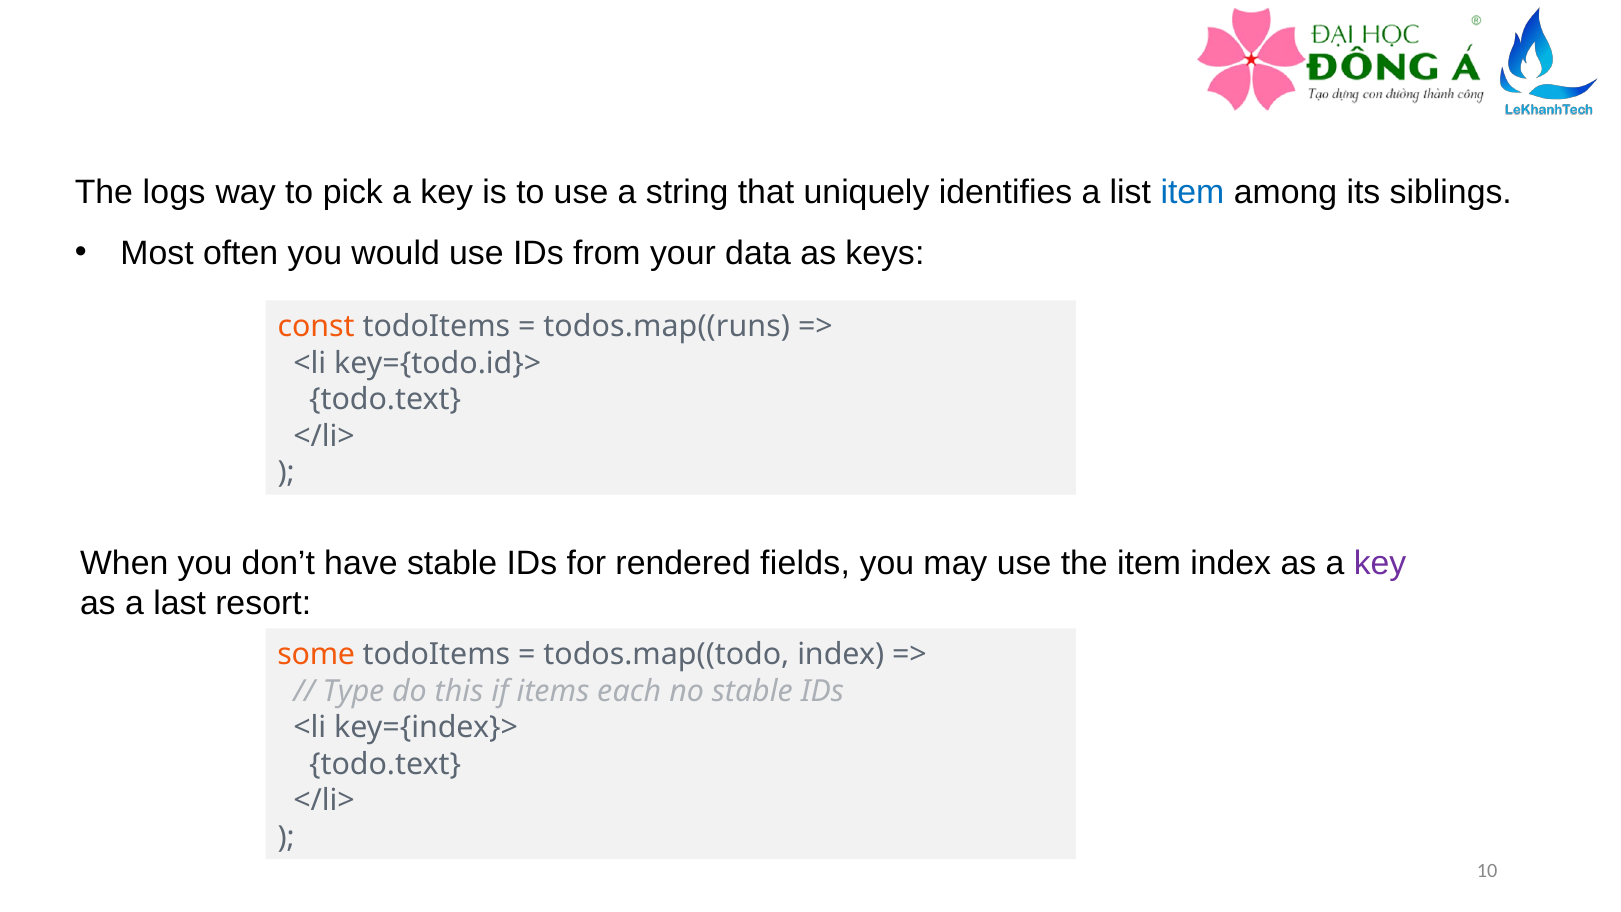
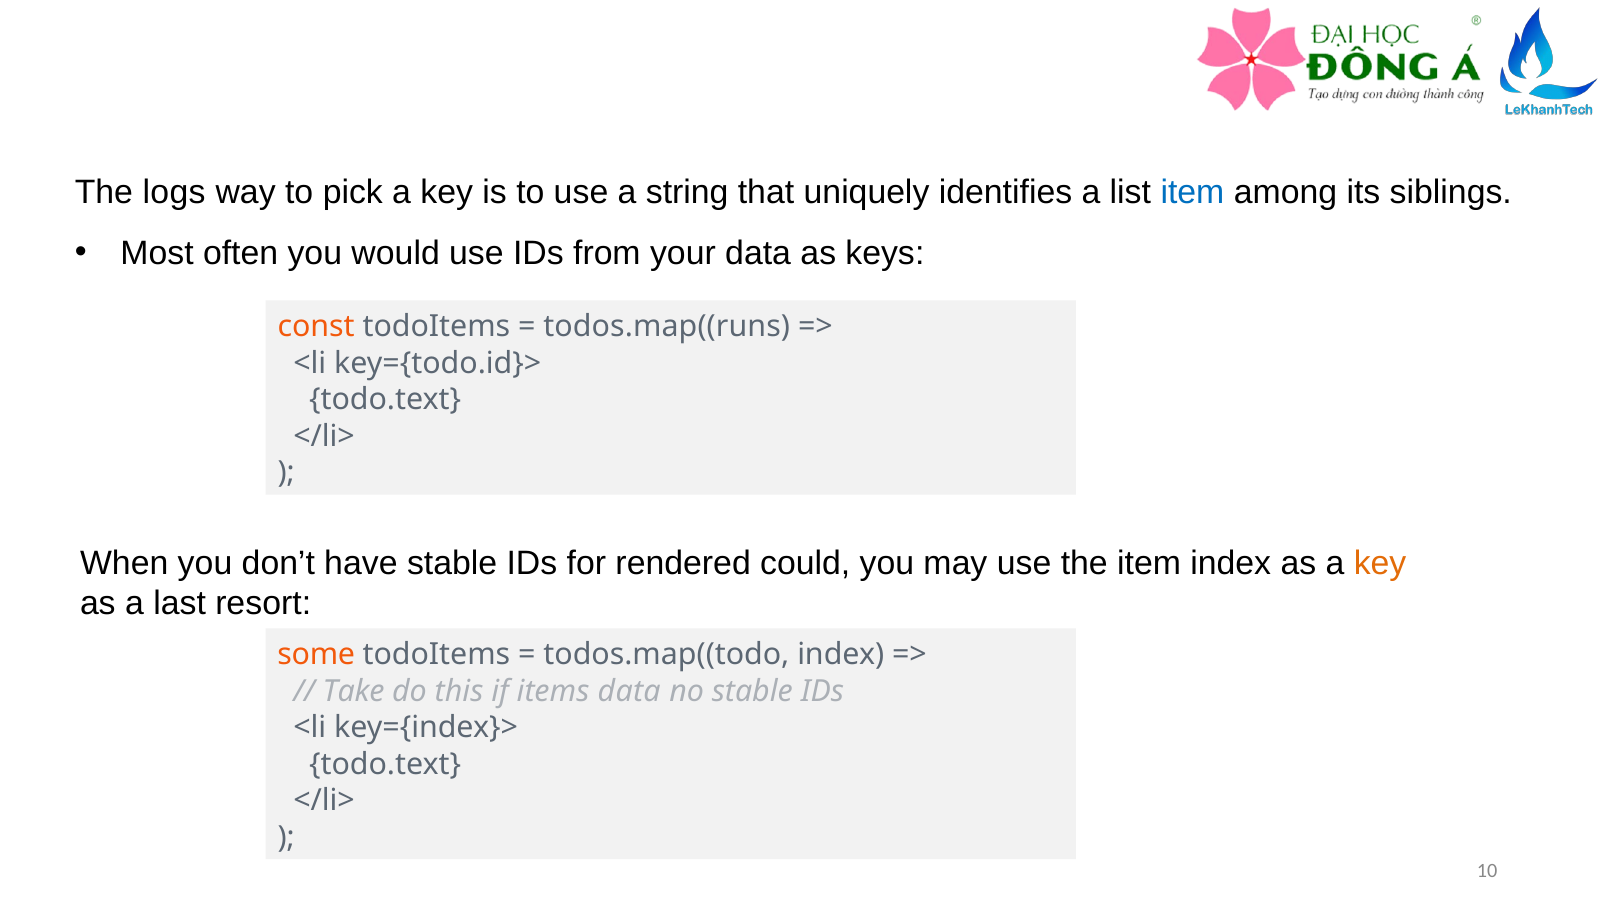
fields: fields -> could
key at (1380, 563) colour: purple -> orange
Type: Type -> Take
items each: each -> data
